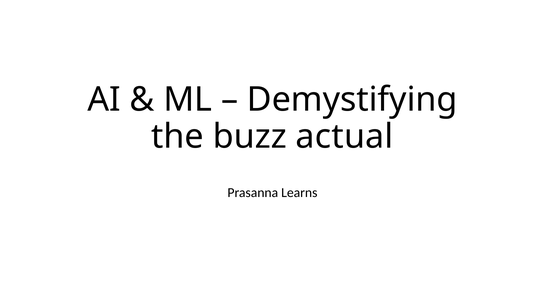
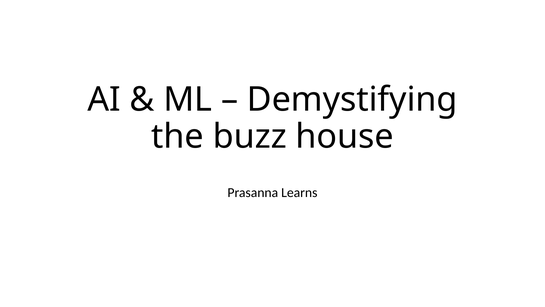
actual: actual -> house
